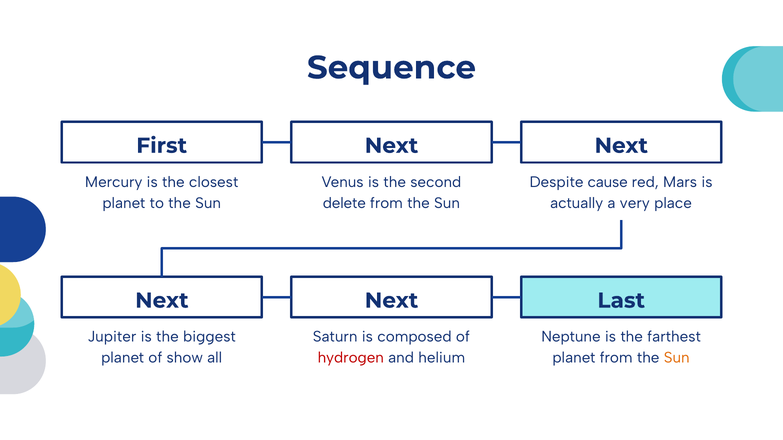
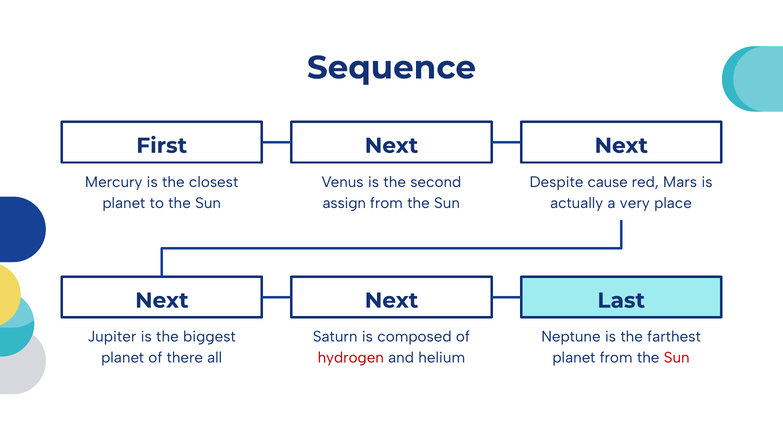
delete: delete -> assign
show: show -> there
Sun at (677, 358) colour: orange -> red
